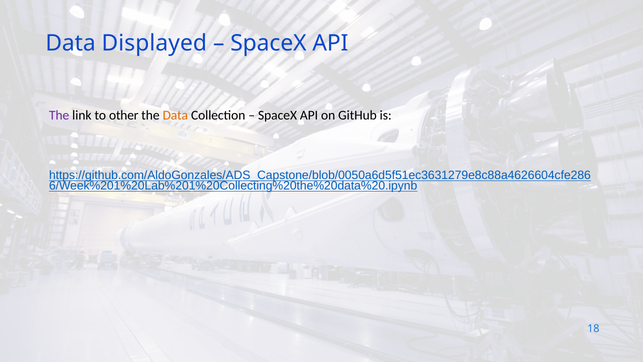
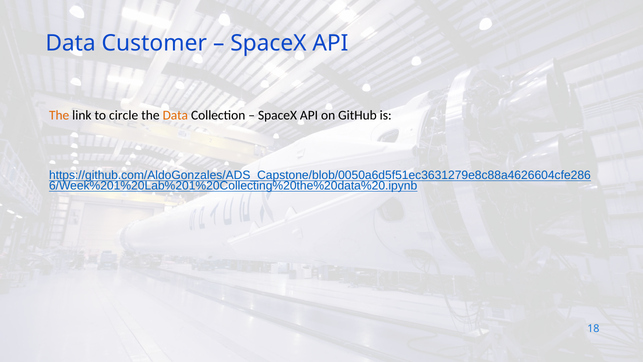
Displayed: Displayed -> Customer
The at (59, 115) colour: purple -> orange
other: other -> circle
